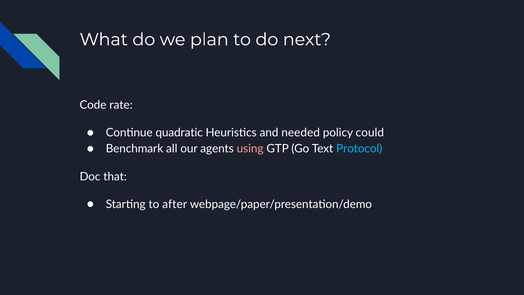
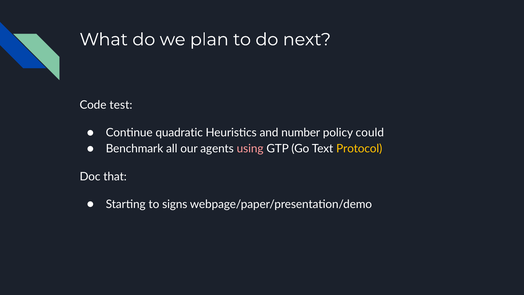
rate: rate -> test
needed: needed -> number
Protocol colour: light blue -> yellow
after: after -> signs
